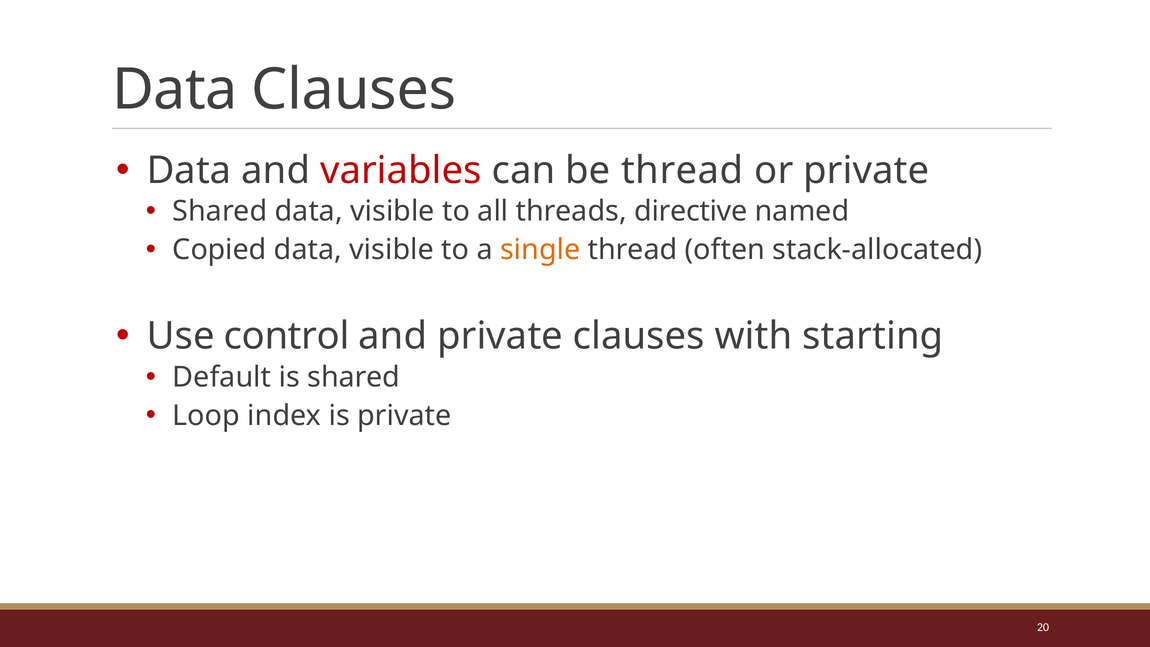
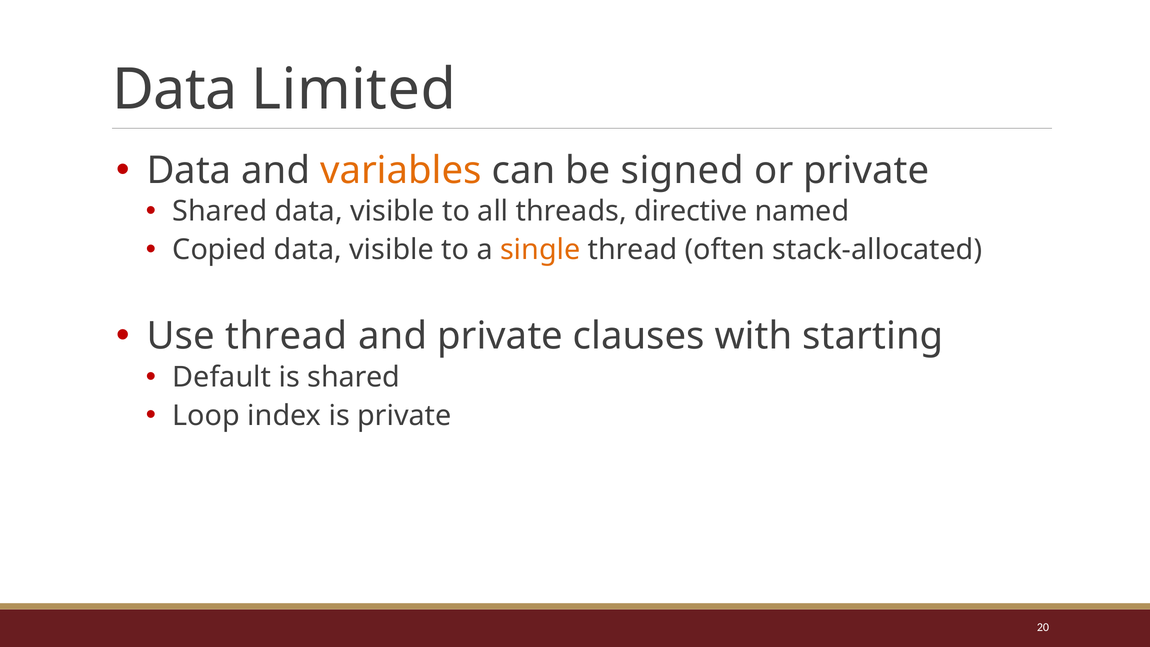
Data Clauses: Clauses -> Limited
variables colour: red -> orange
be thread: thread -> signed
Use control: control -> thread
